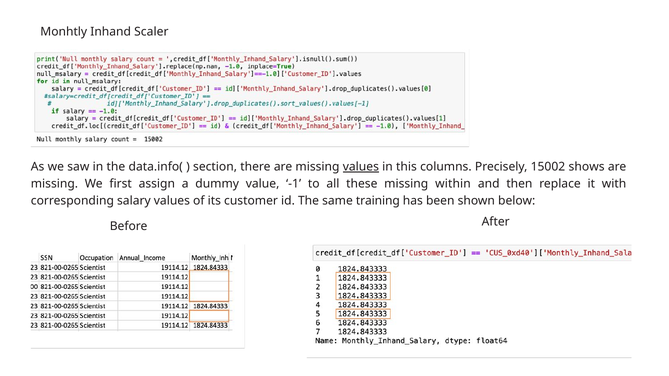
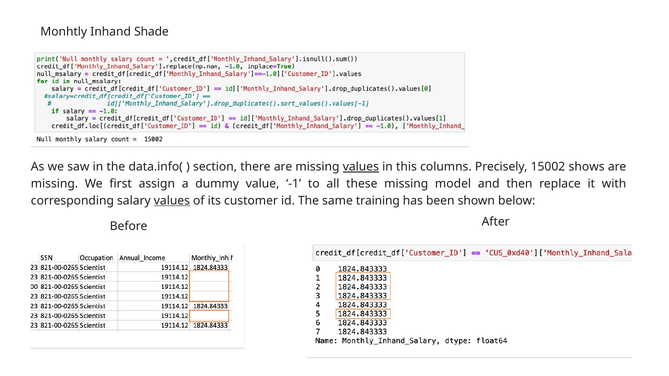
Scaler: Scaler -> Shade
within: within -> model
values at (172, 201) underline: none -> present
